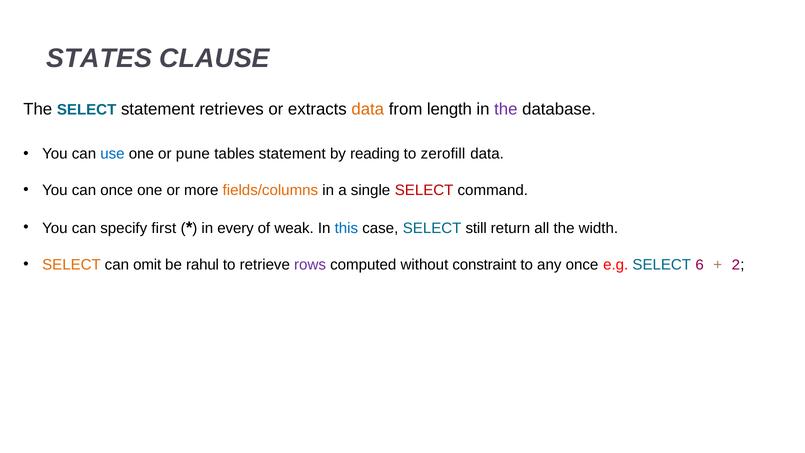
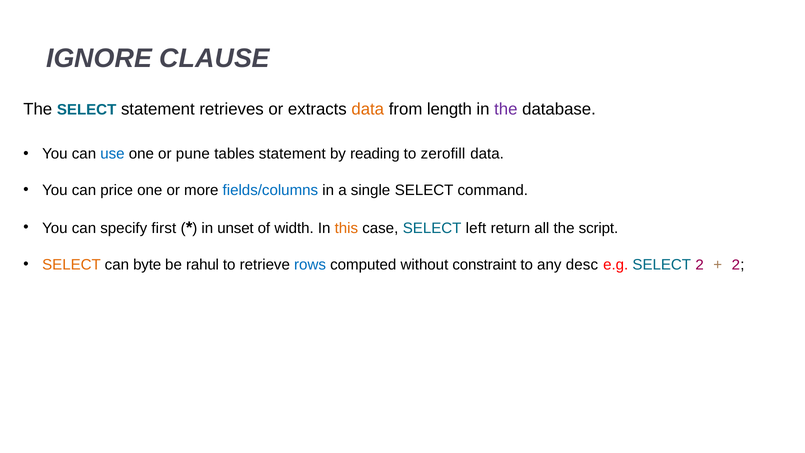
STATES: STATES -> IGNORE
can once: once -> price
fields/columns colour: orange -> blue
SELECT at (424, 190) colour: red -> black
every: every -> unset
weak: weak -> width
this colour: blue -> orange
still: still -> left
width: width -> script
omit: omit -> byte
rows colour: purple -> blue
any once: once -> desc
SELECT 6: 6 -> 2
